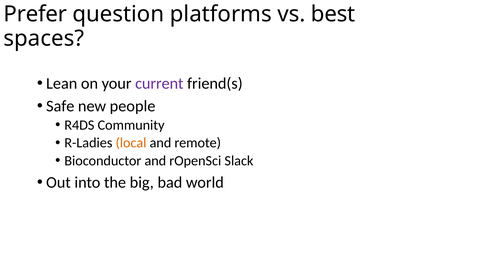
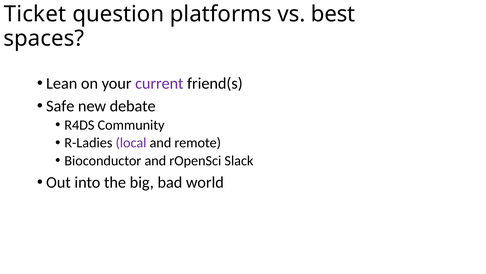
Prefer: Prefer -> Ticket
people: people -> debate
local colour: orange -> purple
